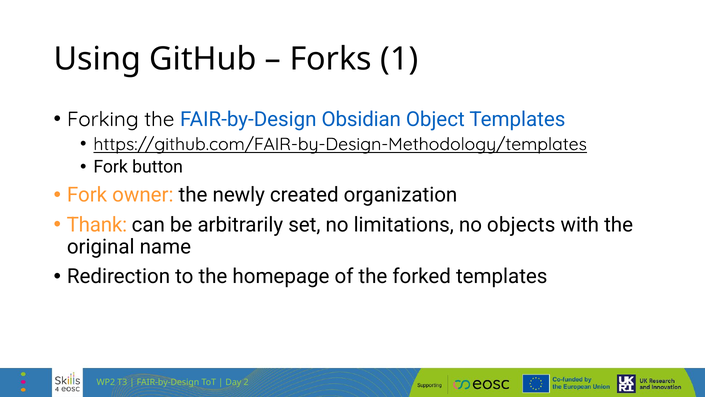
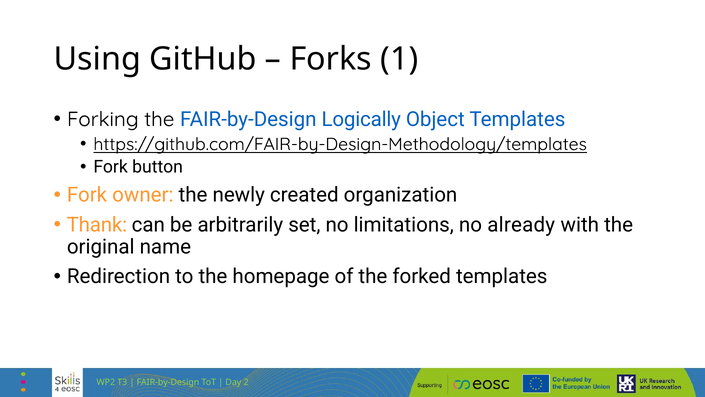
Obsidian: Obsidian -> Logically
objects: objects -> already
